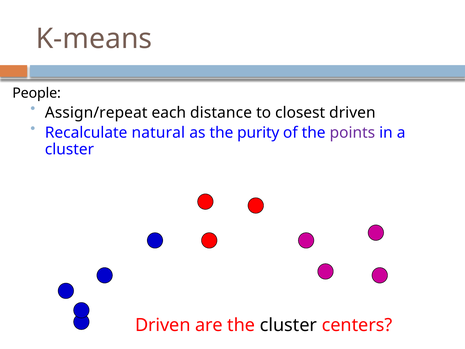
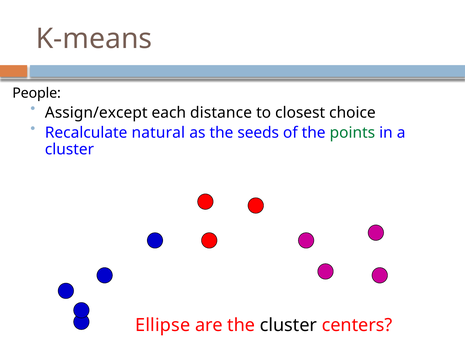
Assign/repeat: Assign/repeat -> Assign/except
closest driven: driven -> choice
purity: purity -> seeds
points colour: purple -> green
Driven at (163, 325): Driven -> Ellipse
